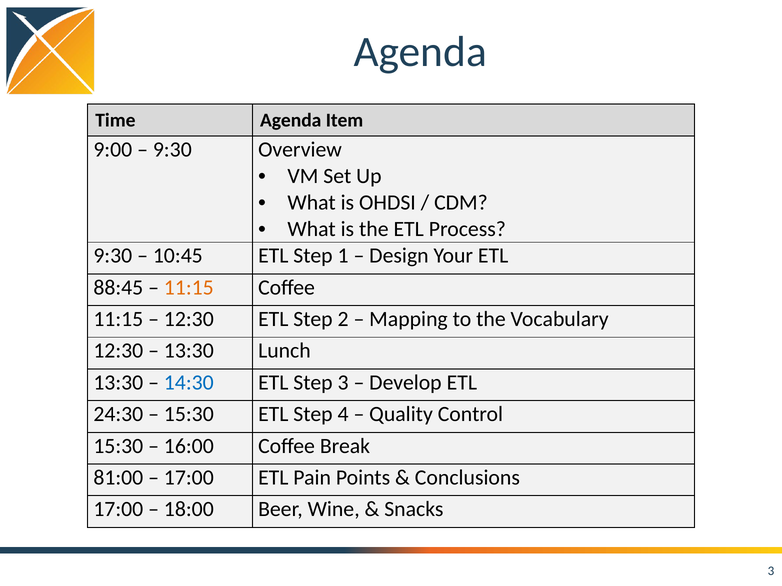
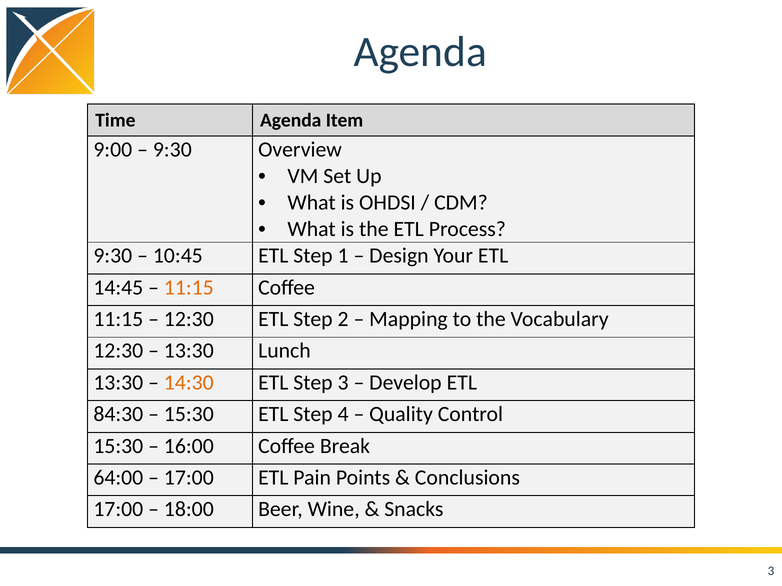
88:45: 88:45 -> 14:45
14:30 colour: blue -> orange
24:30: 24:30 -> 84:30
81:00: 81:00 -> 64:00
